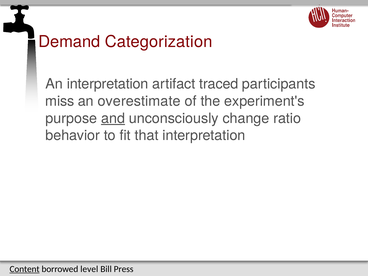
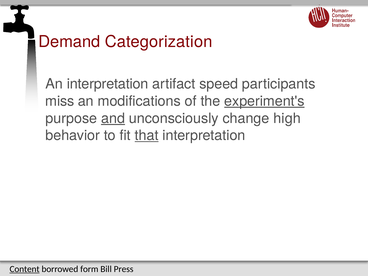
traced: traced -> speed
overestimate: overestimate -> modifications
experiment's underline: none -> present
ratio: ratio -> high
that underline: none -> present
level: level -> form
